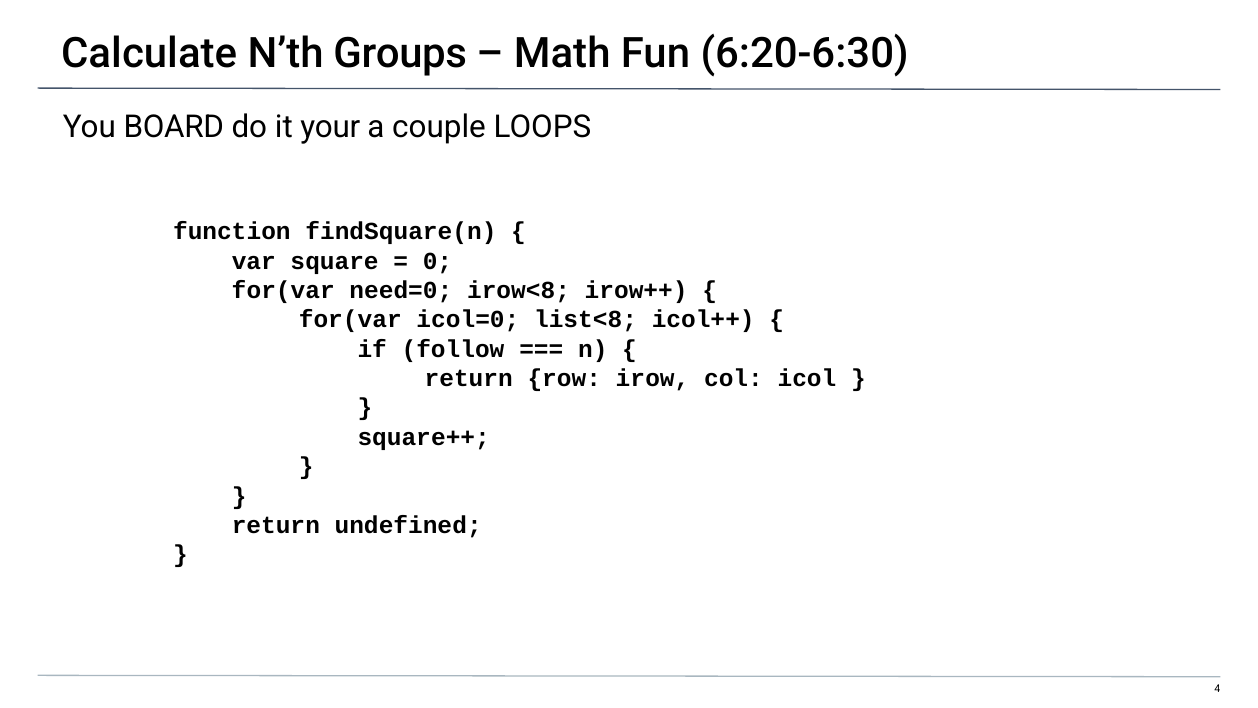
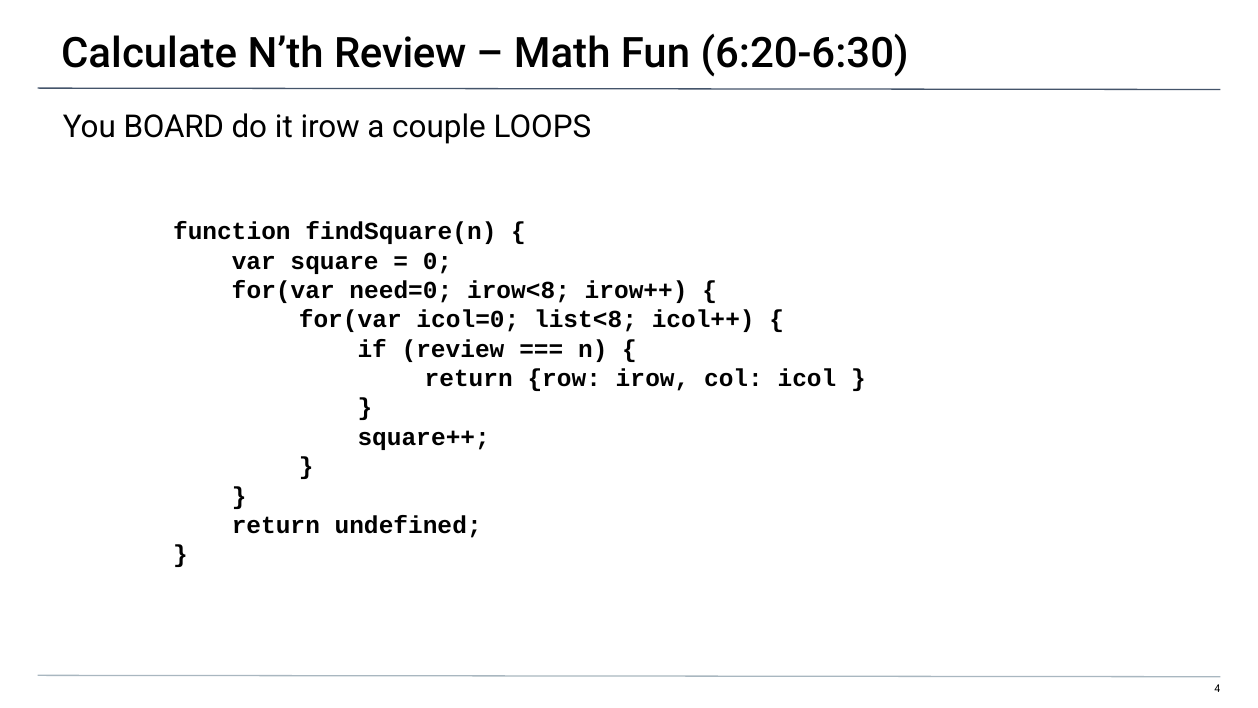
N’th Groups: Groups -> Review
it your: your -> irow
if follow: follow -> review
